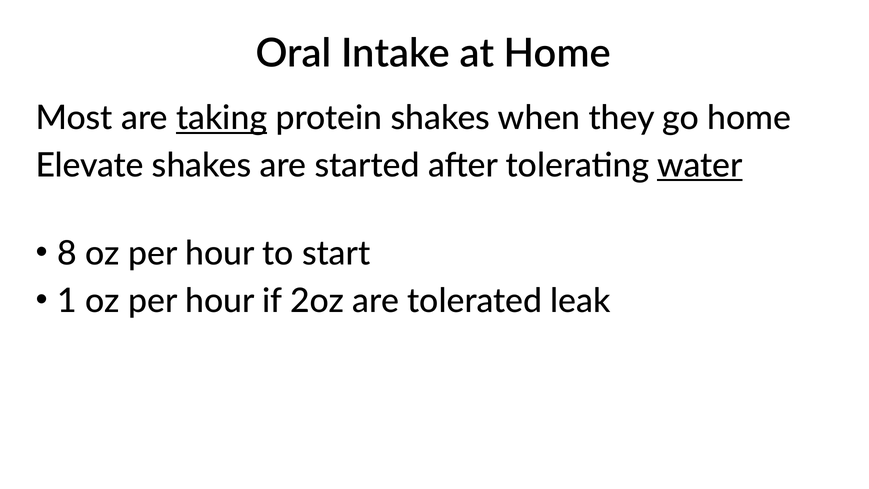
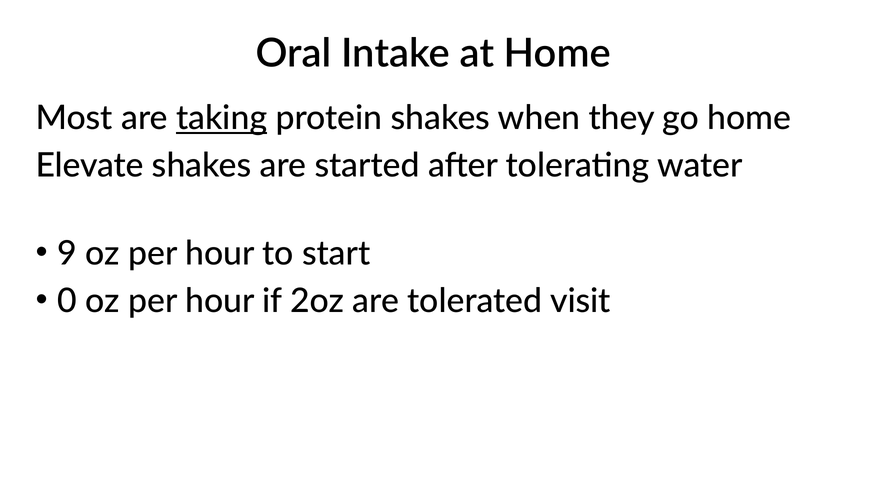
water underline: present -> none
8: 8 -> 9
1: 1 -> 0
leak: leak -> visit
